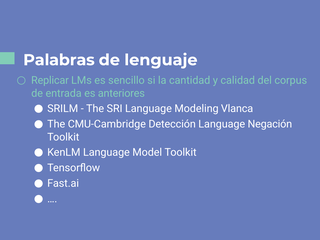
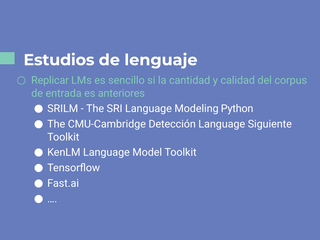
Palabras: Palabras -> Estudios
Vlanca: Vlanca -> Python
Negación: Negación -> Siguiente
